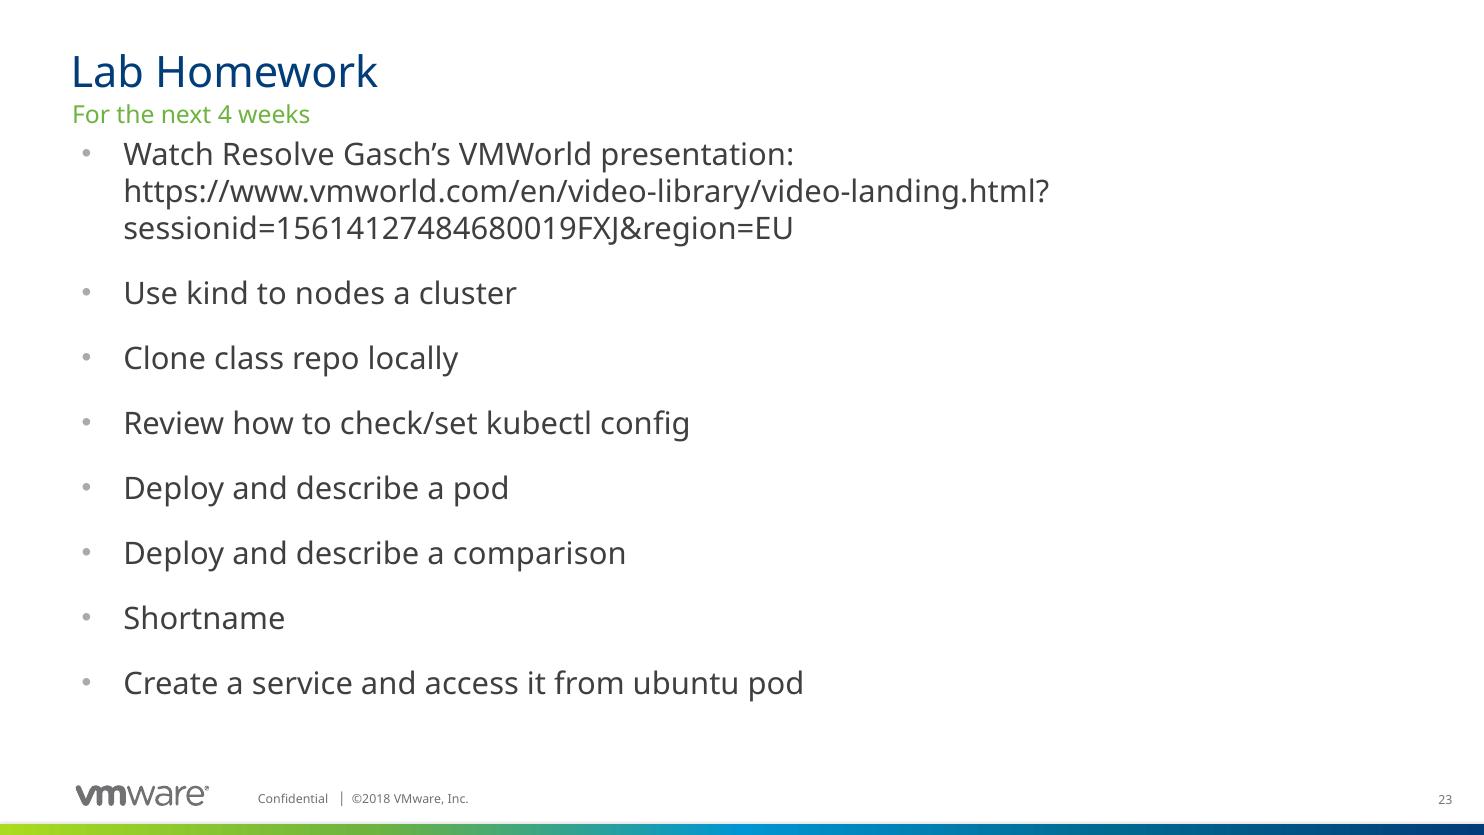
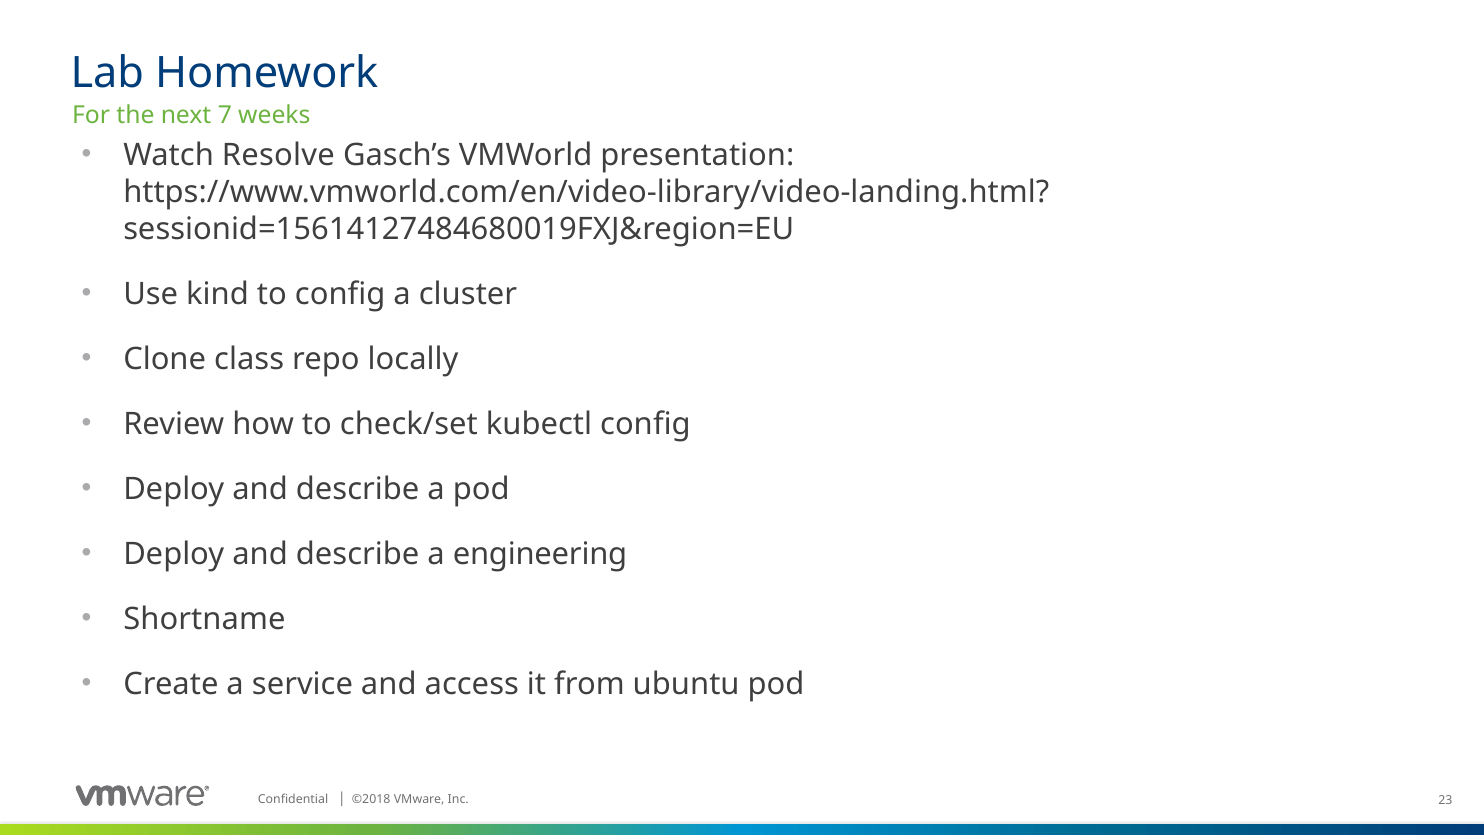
4: 4 -> 7
to nodes: nodes -> config
comparison: comparison -> engineering
